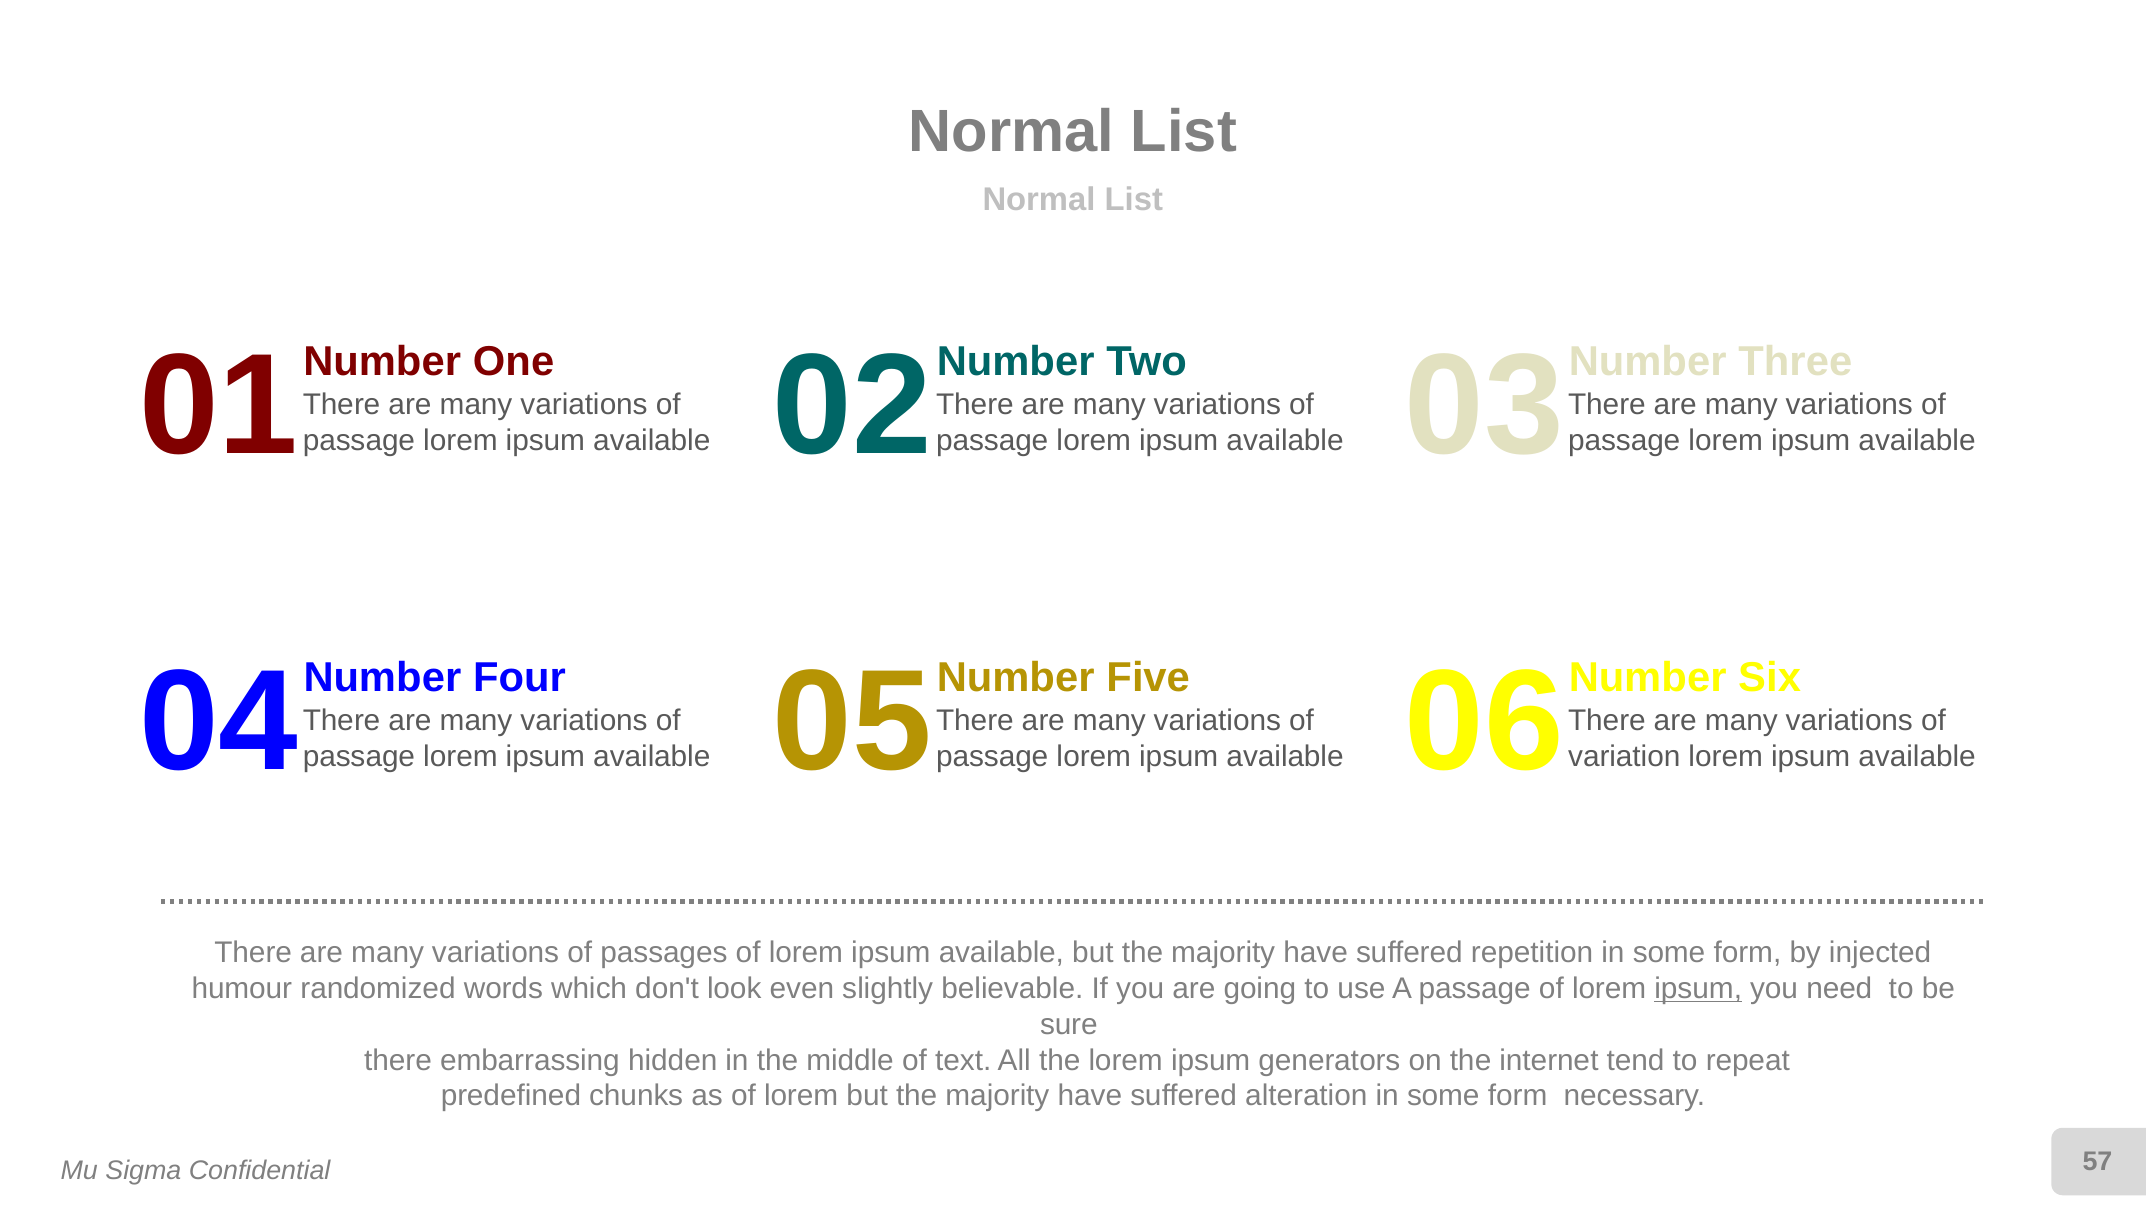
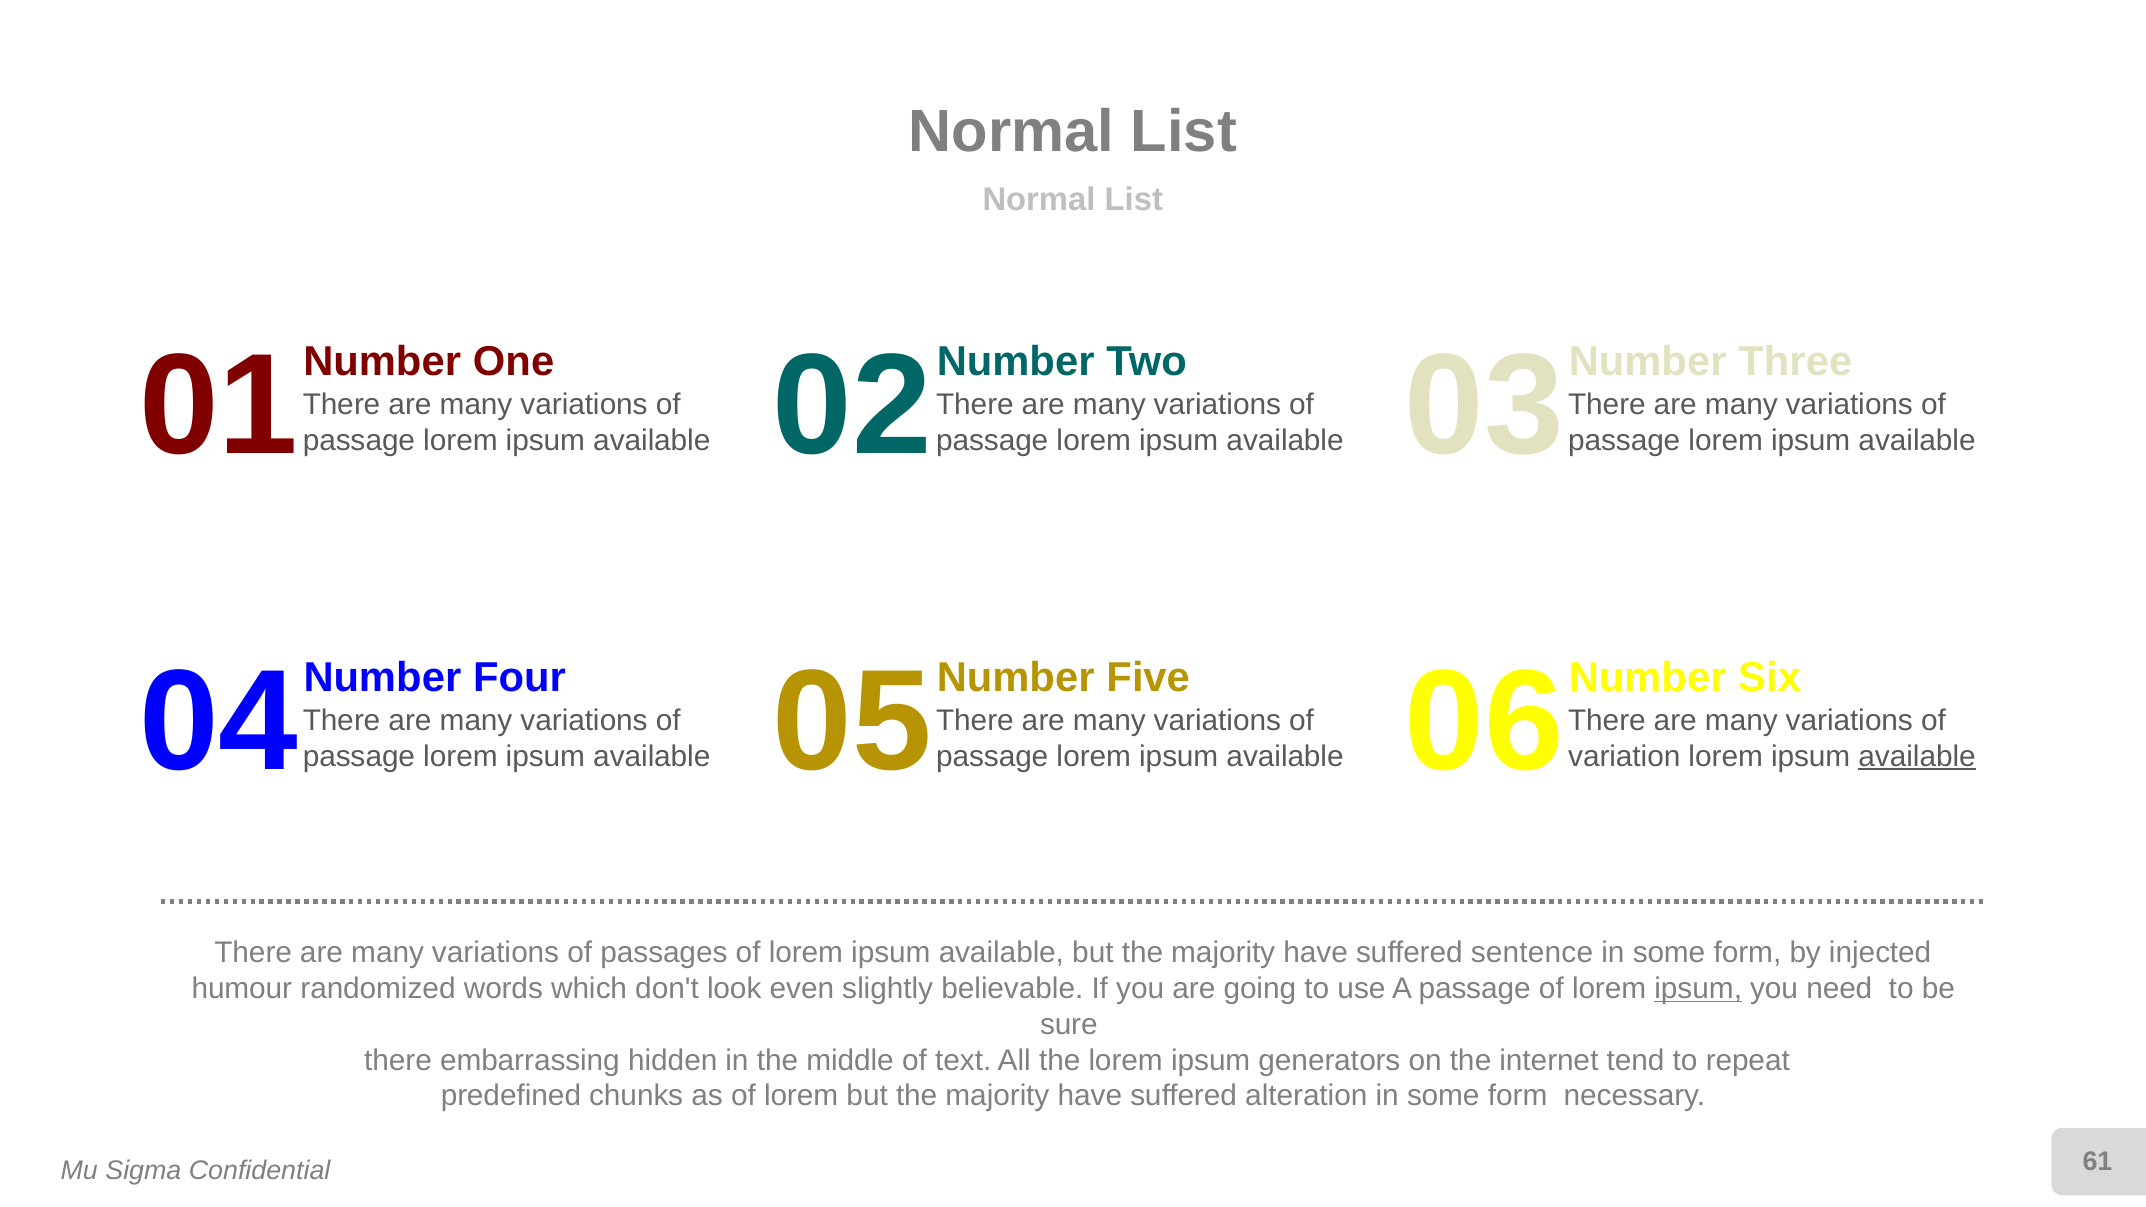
available at (1917, 757) underline: none -> present
repetition: repetition -> sentence
57: 57 -> 61
